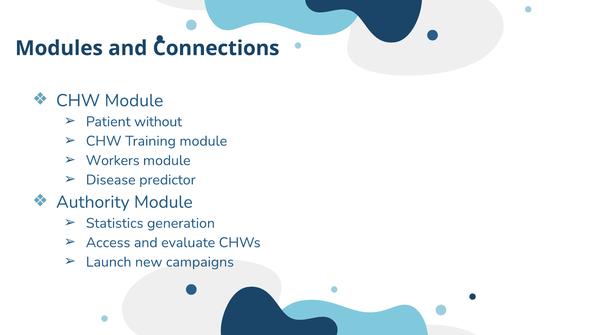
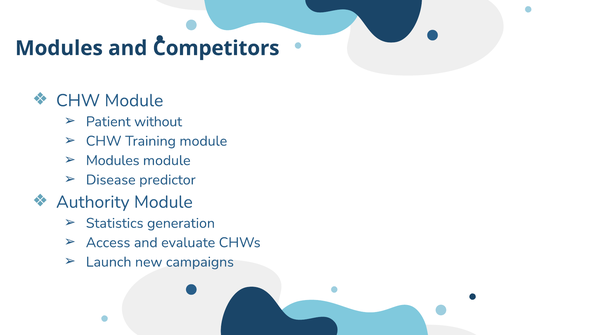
Connections: Connections -> Competitors
Workers at (113, 161): Workers -> Modules
